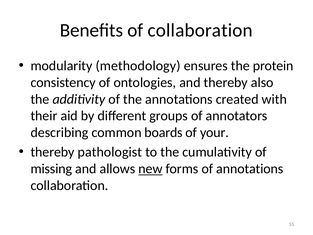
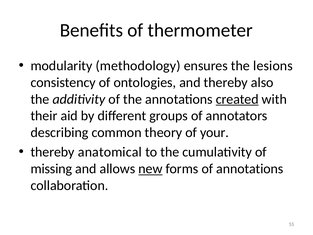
of collaboration: collaboration -> thermometer
protein: protein -> lesions
created underline: none -> present
boards: boards -> theory
pathologist: pathologist -> anatomical
